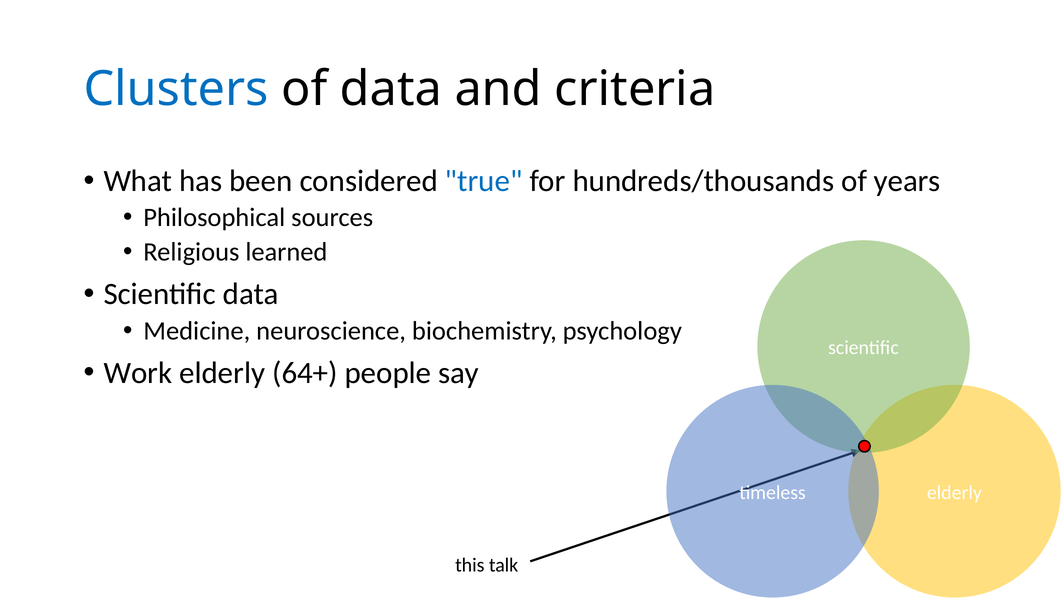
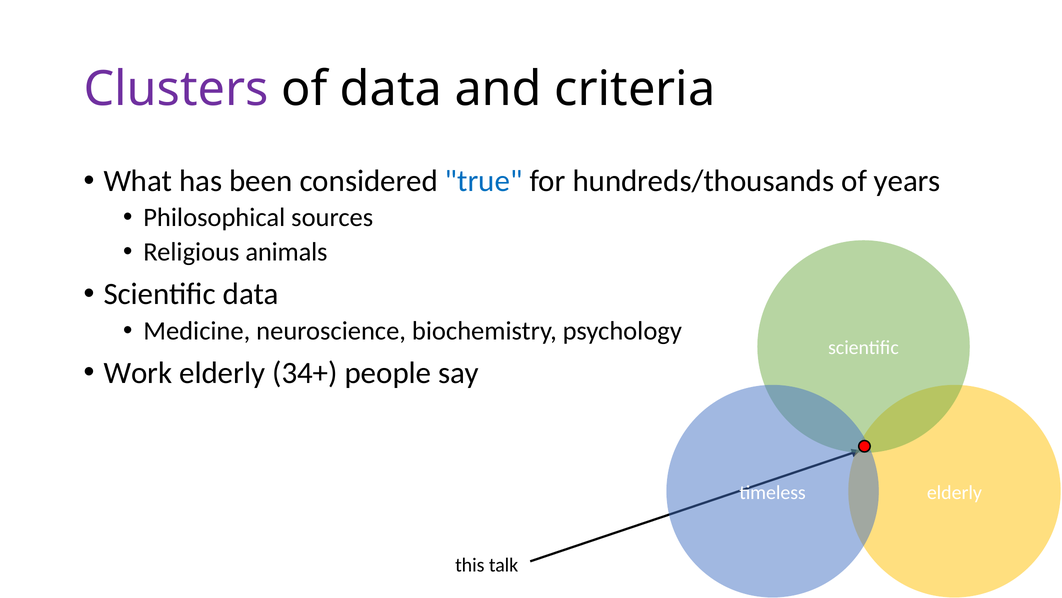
Clusters colour: blue -> purple
learned: learned -> animals
64+: 64+ -> 34+
